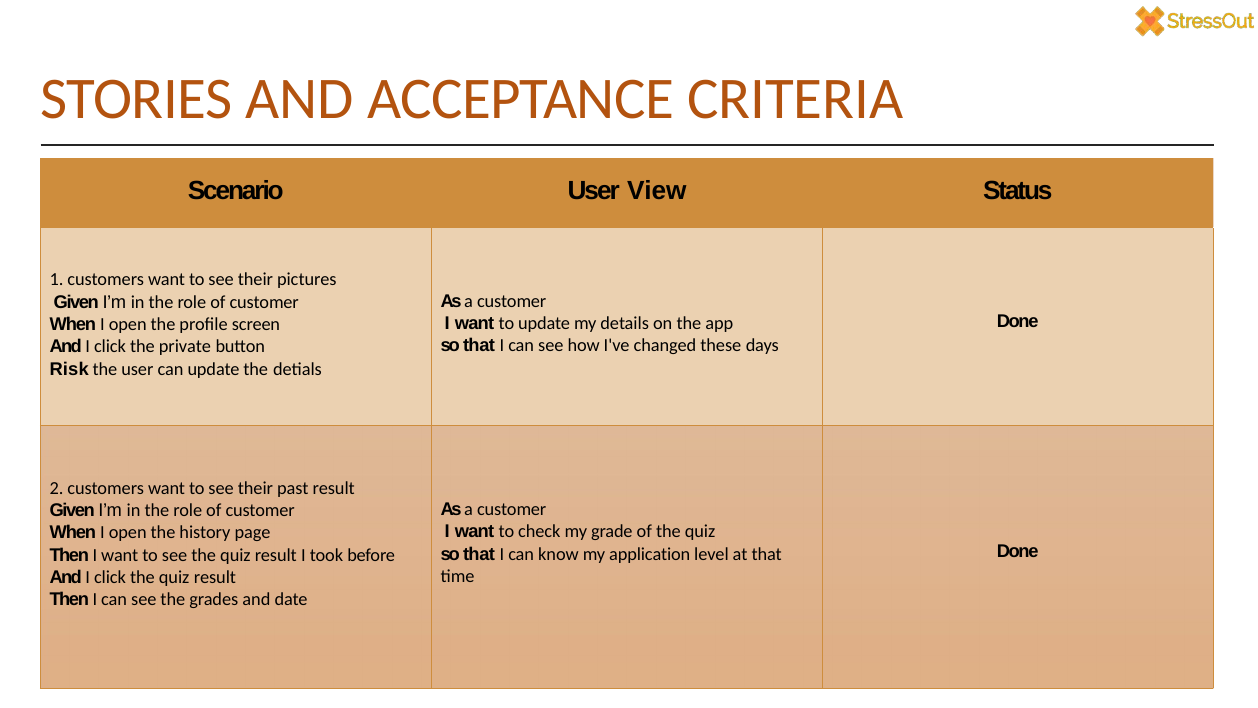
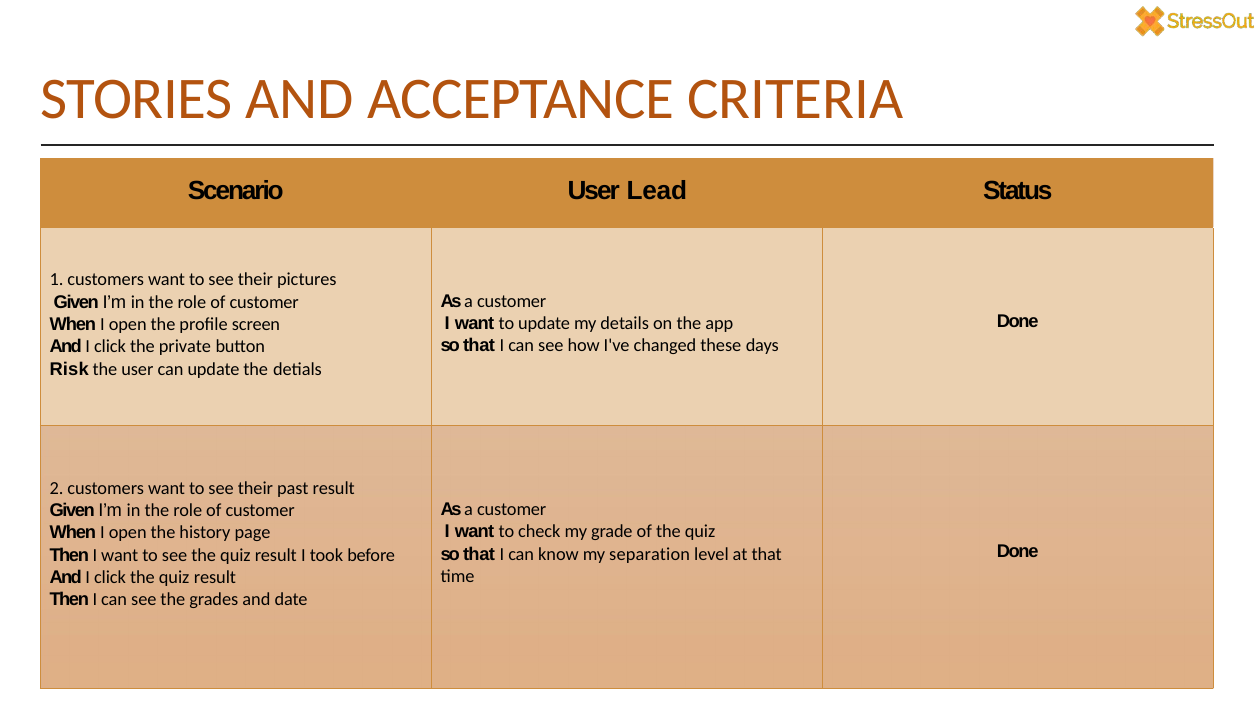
View: View -> Lead
application: application -> separation
